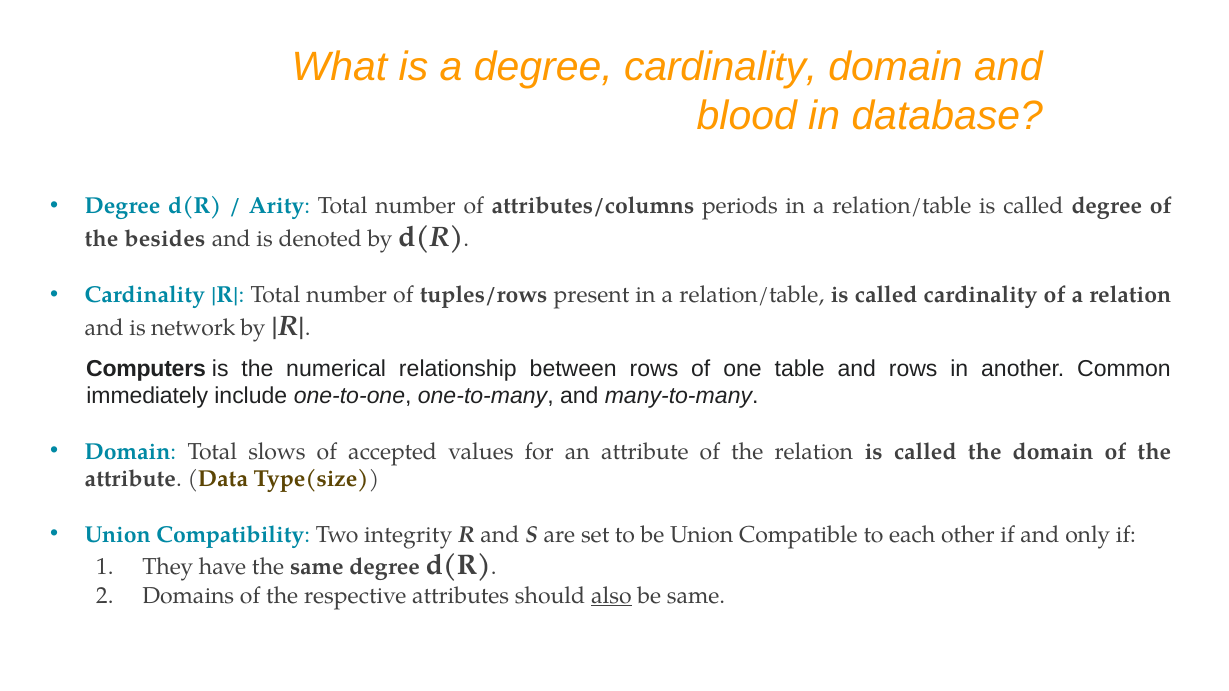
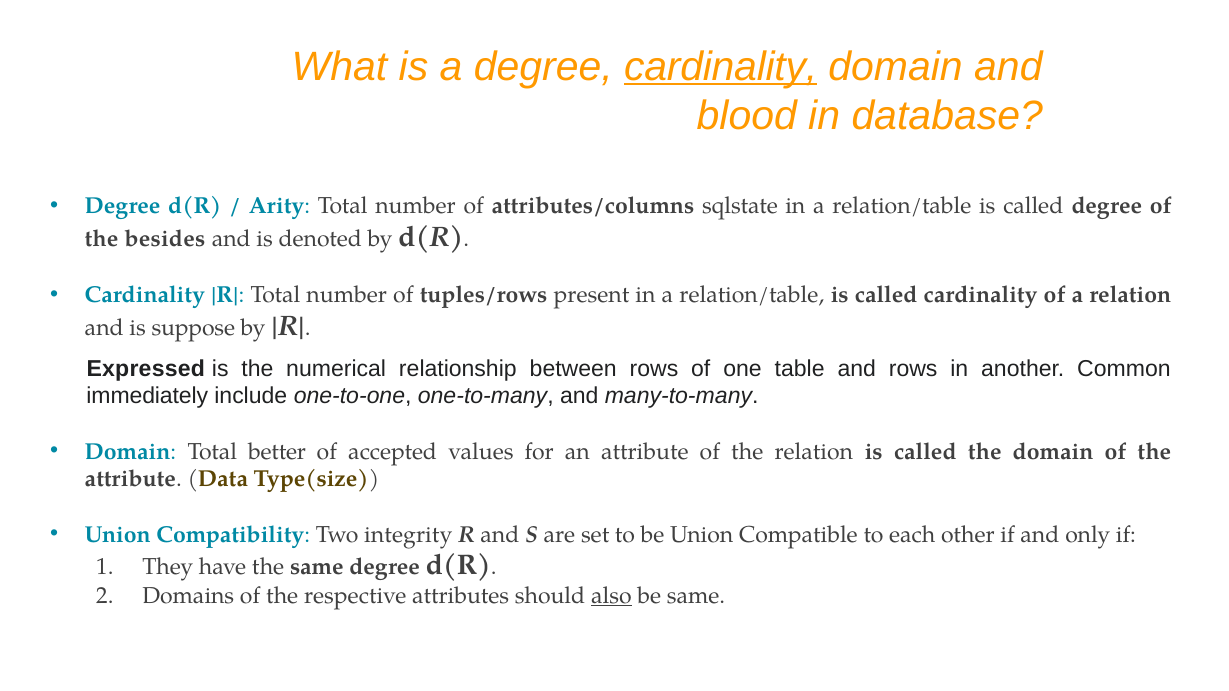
cardinality at (721, 67) underline: none -> present
periods: periods -> sqlstate
network: network -> suppose
Computers: Computers -> Expressed
slows: slows -> better
